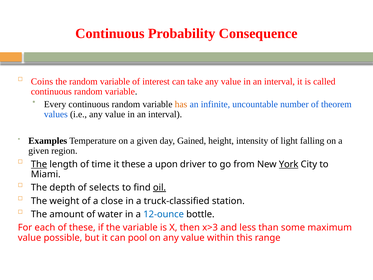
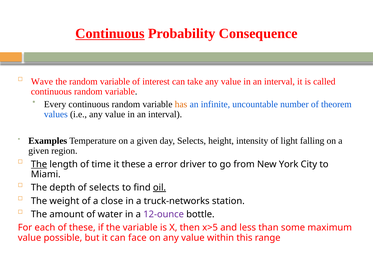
Continuous at (110, 34) underline: none -> present
Coins: Coins -> Wave
day Gained: Gained -> Selects
upon: upon -> error
York underline: present -> none
truck-classified: truck-classified -> truck-networks
12-ounce colour: blue -> purple
x>3: x>3 -> x>5
pool: pool -> face
